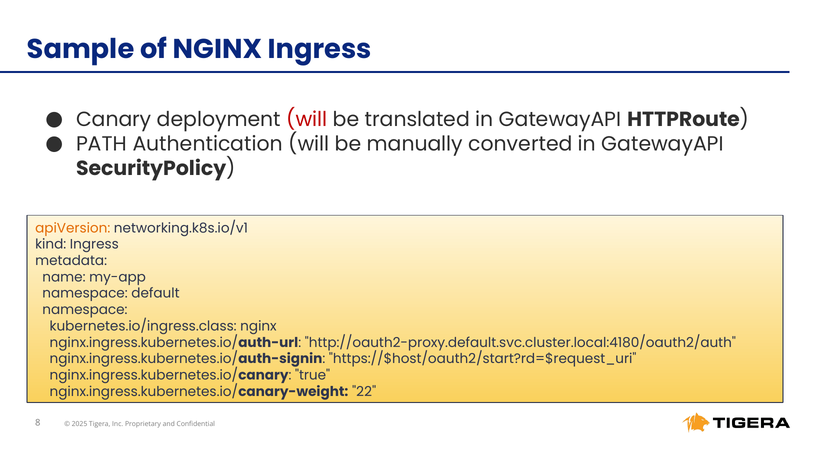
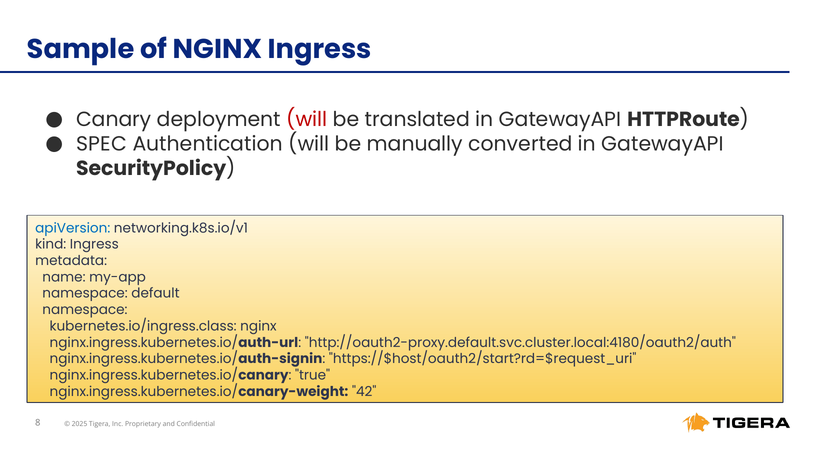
PATH: PATH -> SPEC
apiVersion colour: orange -> blue
22: 22 -> 42
